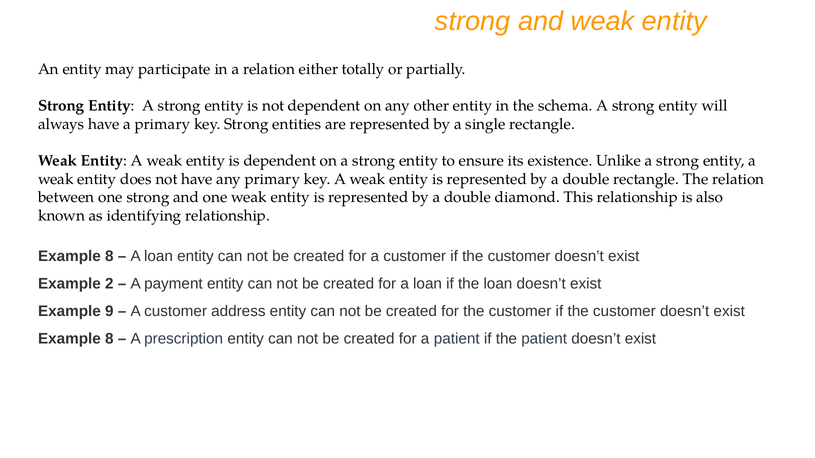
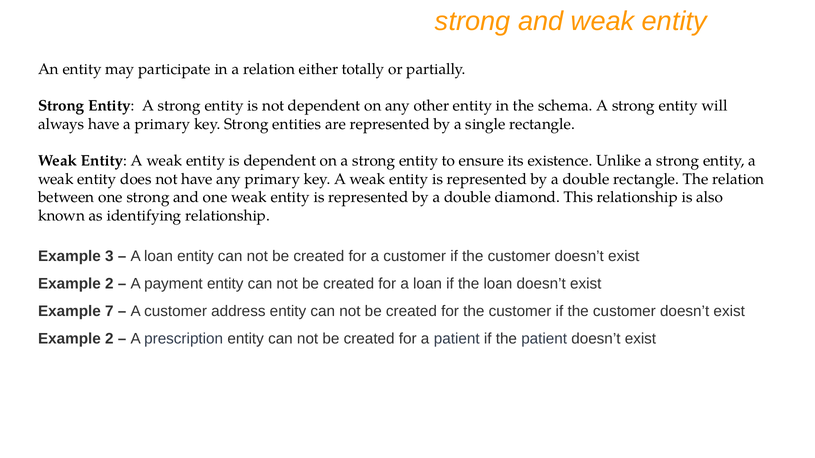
8 at (109, 256): 8 -> 3
9: 9 -> 7
8 at (109, 339): 8 -> 2
